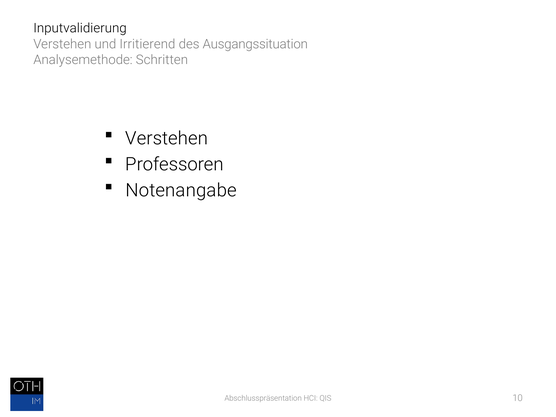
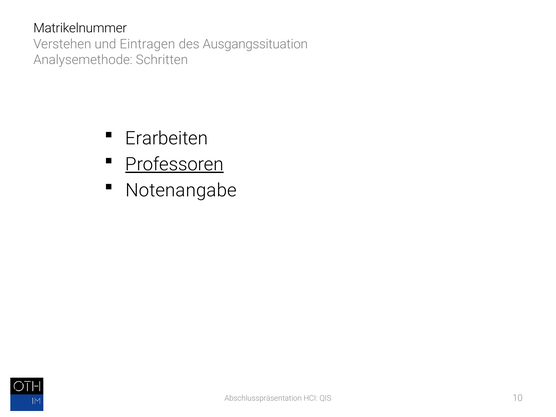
Inputvalidierung: Inputvalidierung -> Matrikelnummer
Irritierend: Irritierend -> Eintragen
Verstehen at (167, 138): Verstehen -> Erarbeiten
Professoren underline: none -> present
